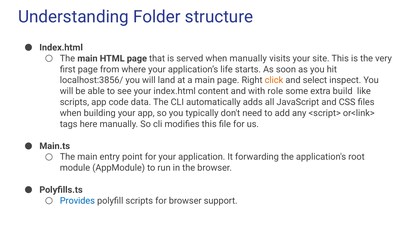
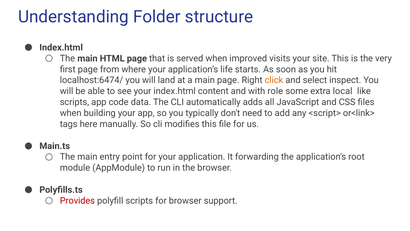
when manually: manually -> improved
localhost:3856/: localhost:3856/ -> localhost:6474/
build: build -> local
Provides colour: blue -> red
